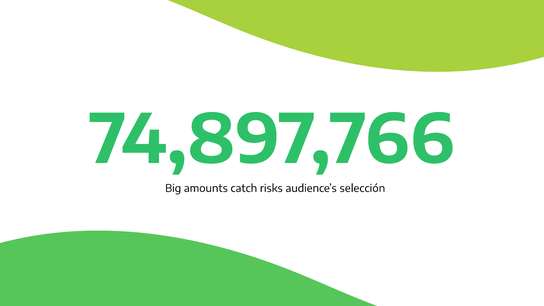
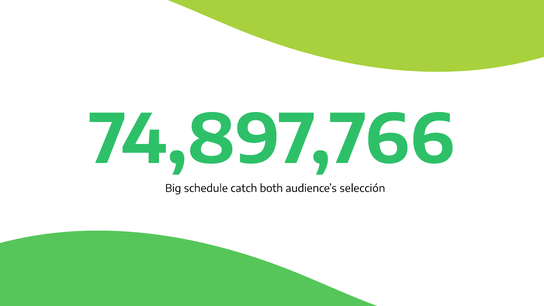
amounts: amounts -> schedule
risks: risks -> both
